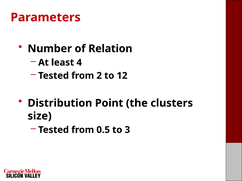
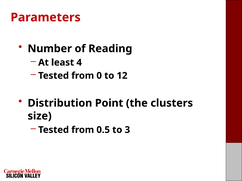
Relation: Relation -> Reading
2: 2 -> 0
